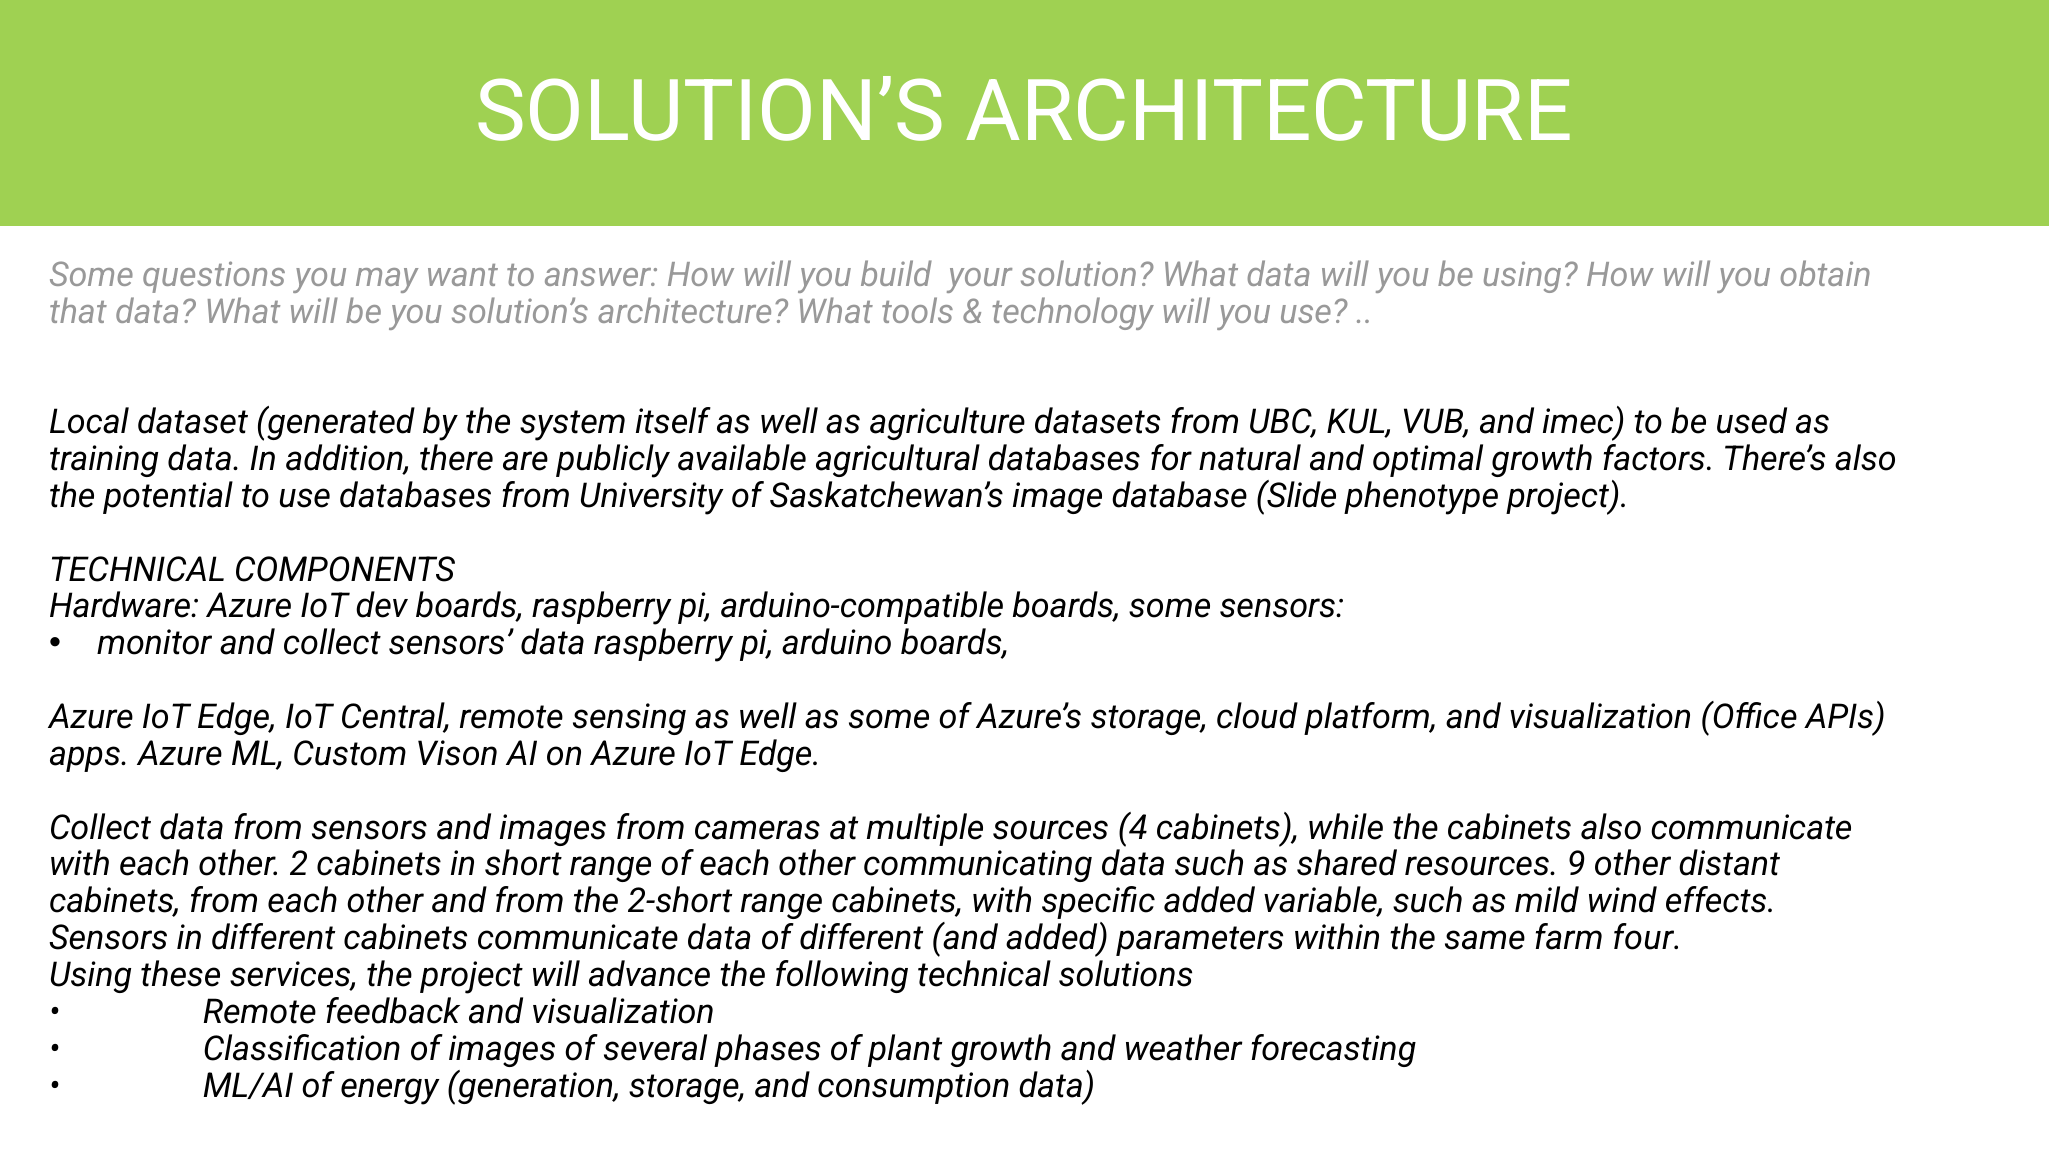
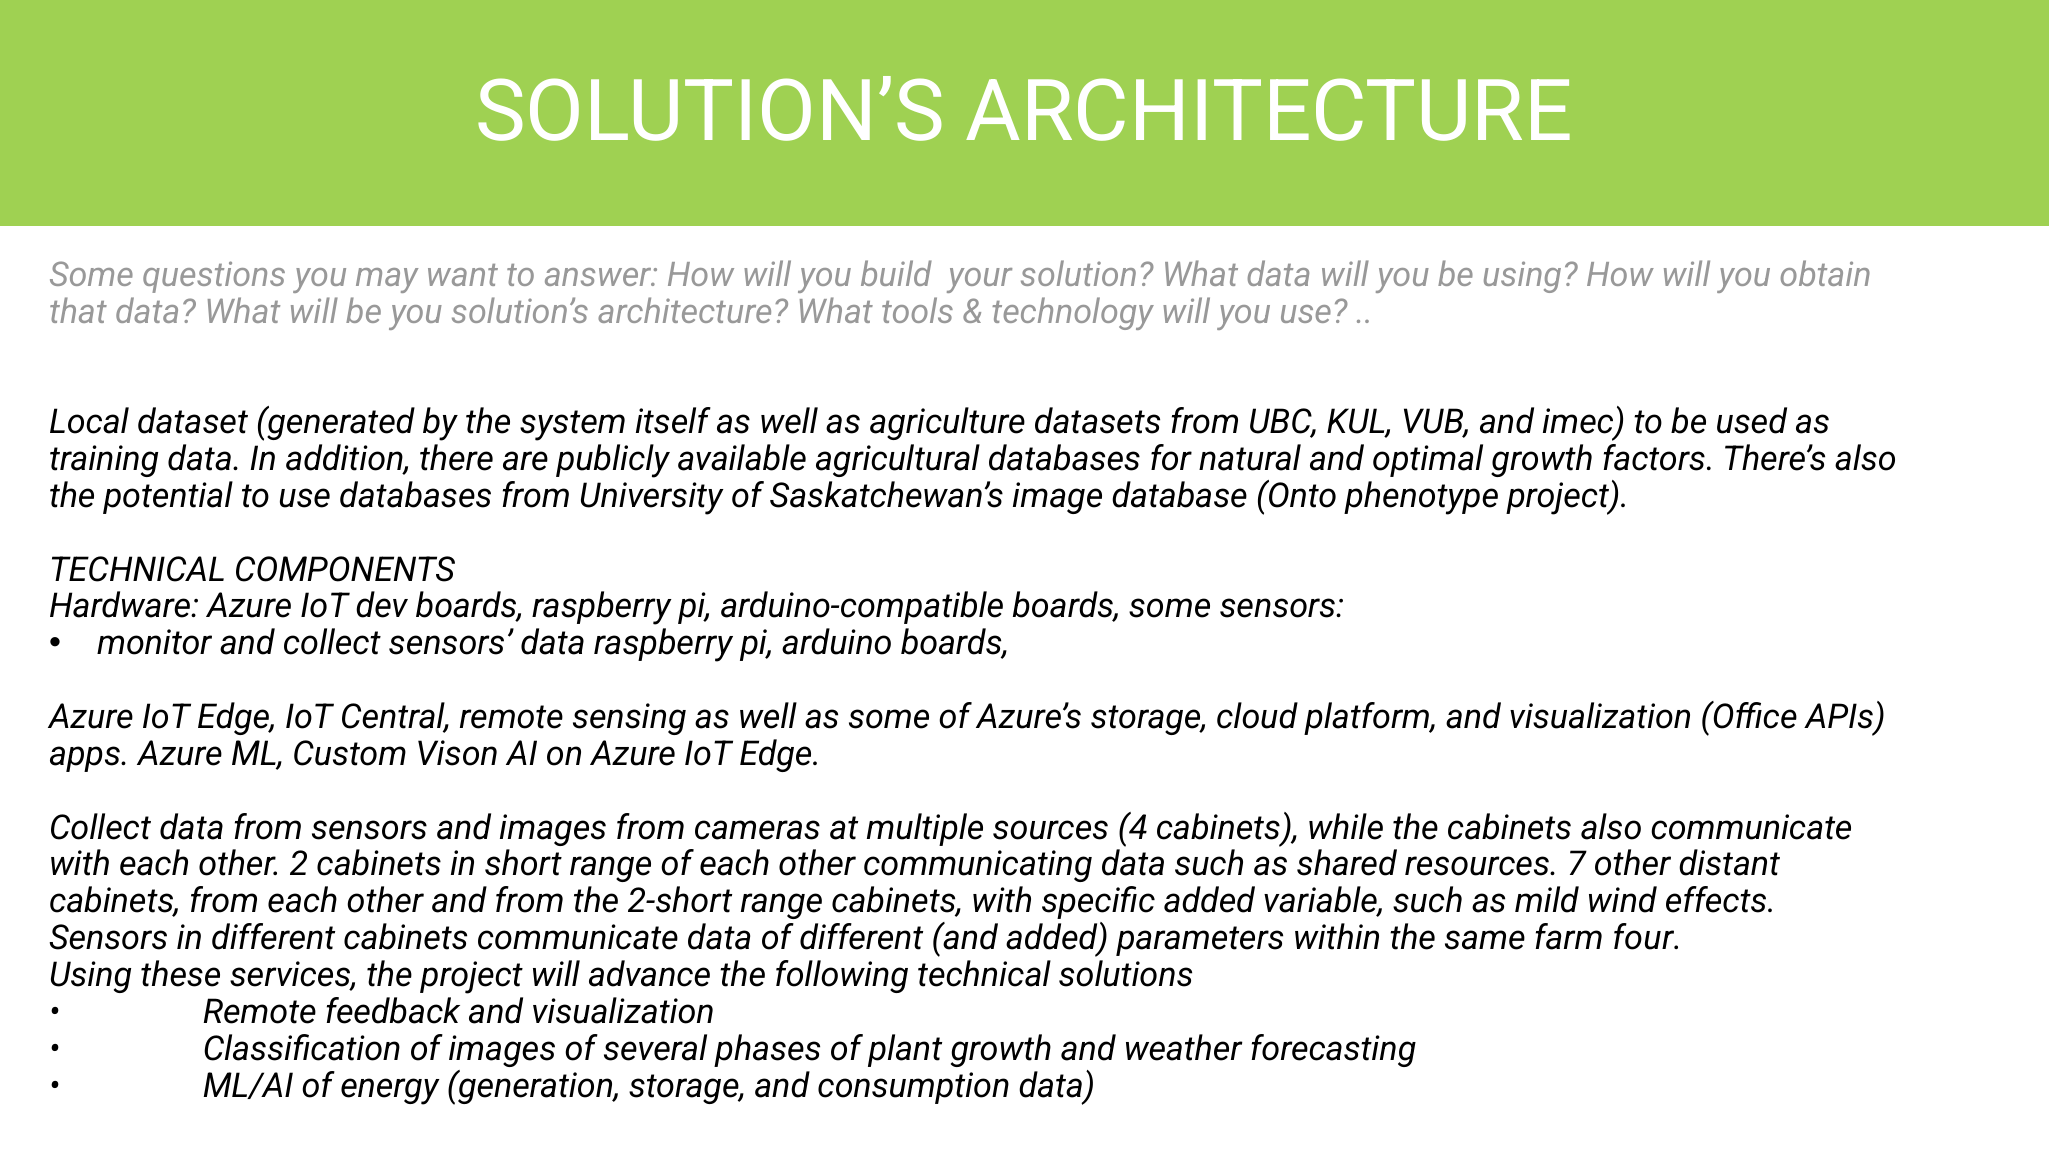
Slide: Slide -> Onto
9: 9 -> 7
